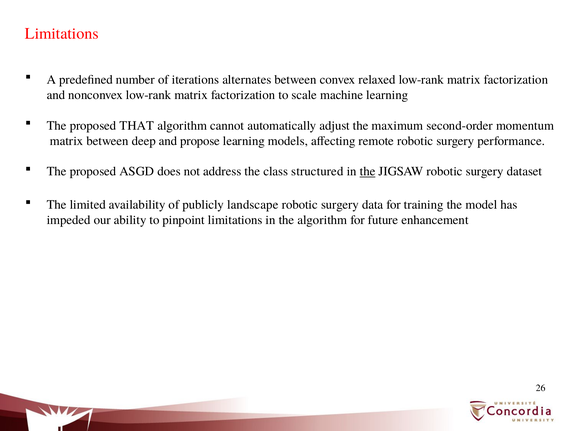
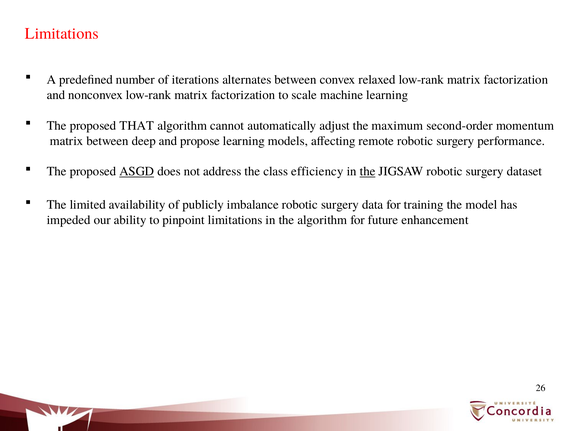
ASGD underline: none -> present
structured: structured -> efficiency
landscape: landscape -> imbalance
